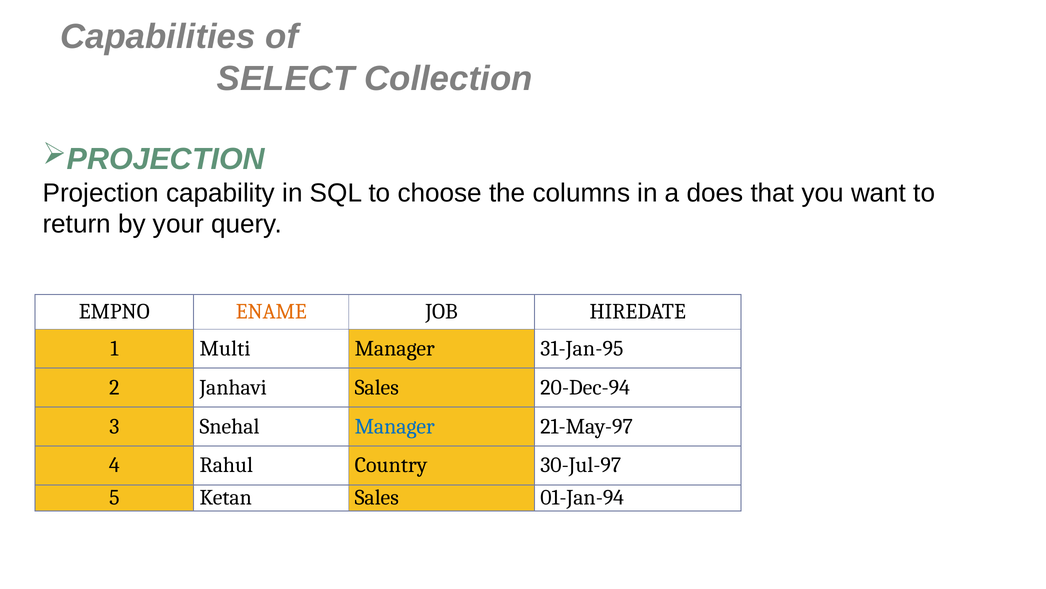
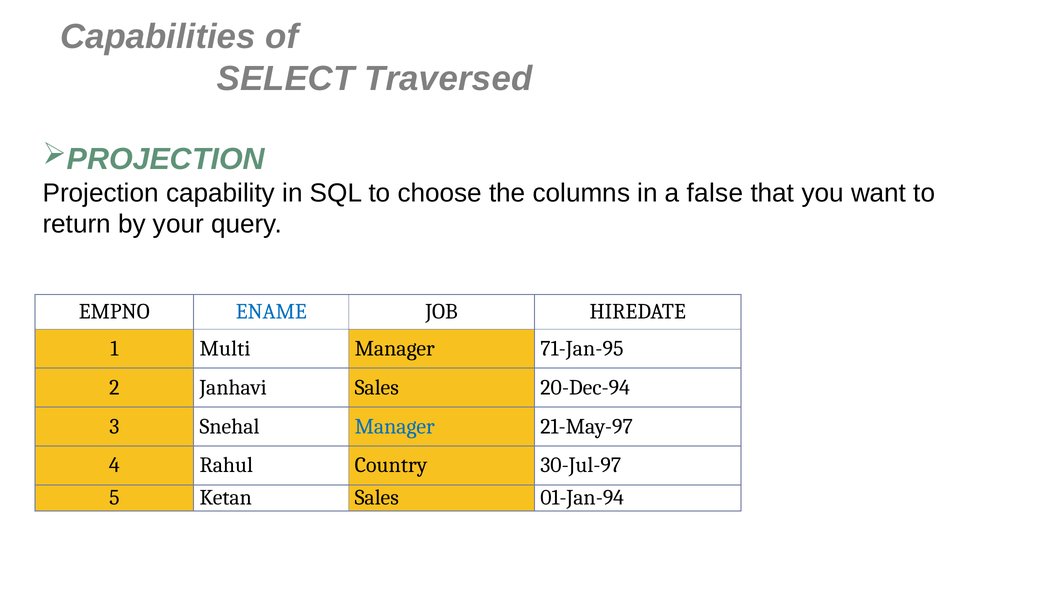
Collection: Collection -> Traversed
does: does -> false
ENAME colour: orange -> blue
31-Jan-95: 31-Jan-95 -> 71-Jan-95
